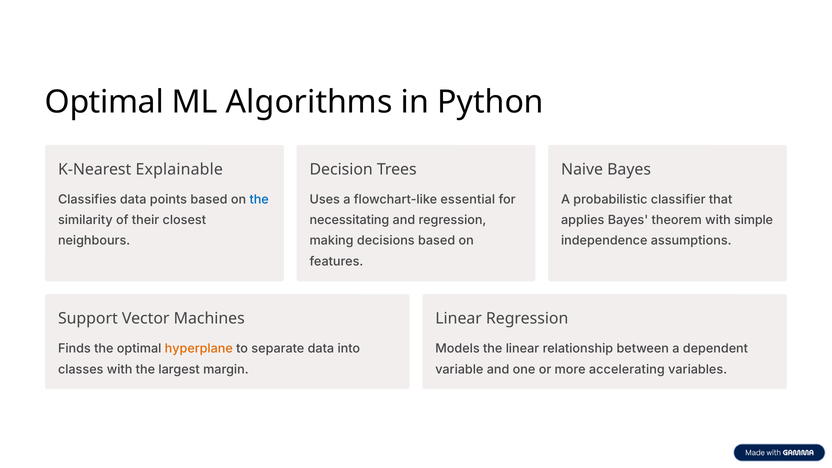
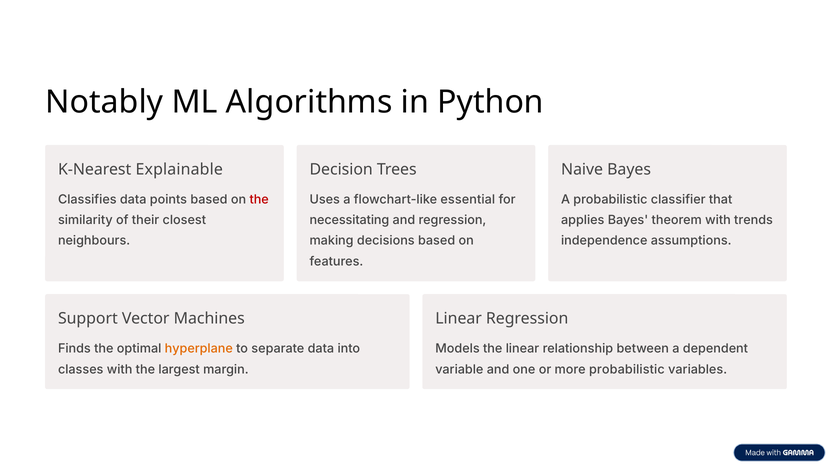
Optimal at (104, 102): Optimal -> Notably
the at (259, 200) colour: blue -> red
simple: simple -> trends
more accelerating: accelerating -> probabilistic
